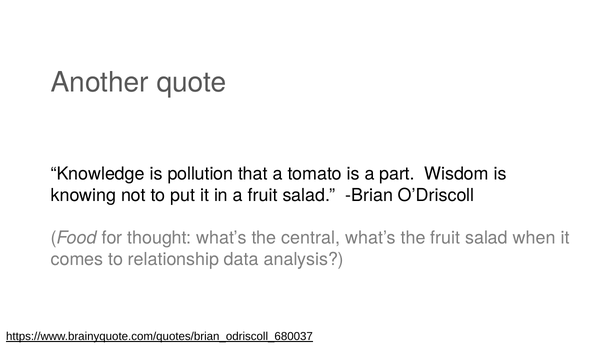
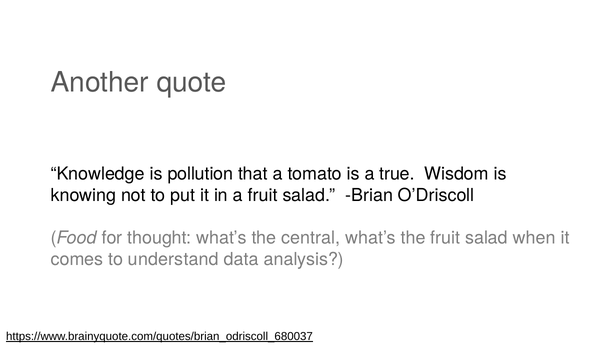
part: part -> true
relationship: relationship -> understand
